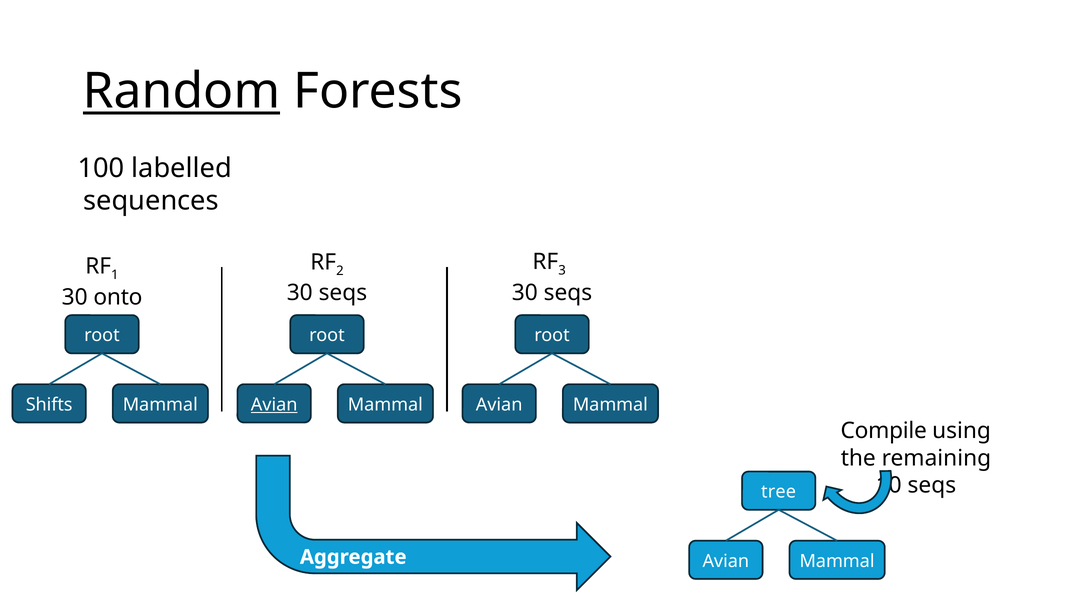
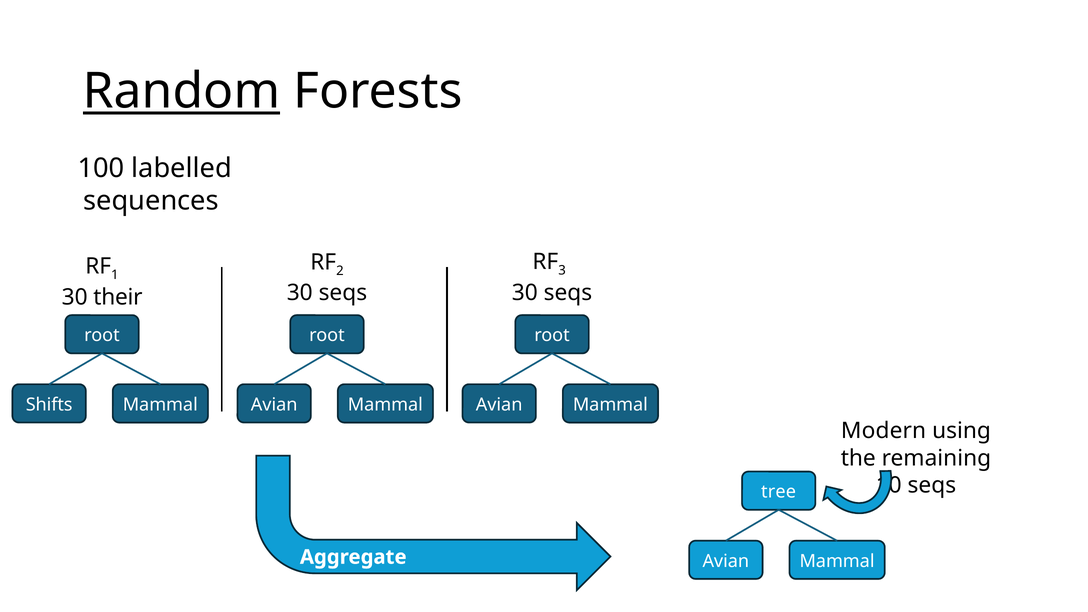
onto: onto -> their
Avian at (274, 405) underline: present -> none
Compile: Compile -> Modern
